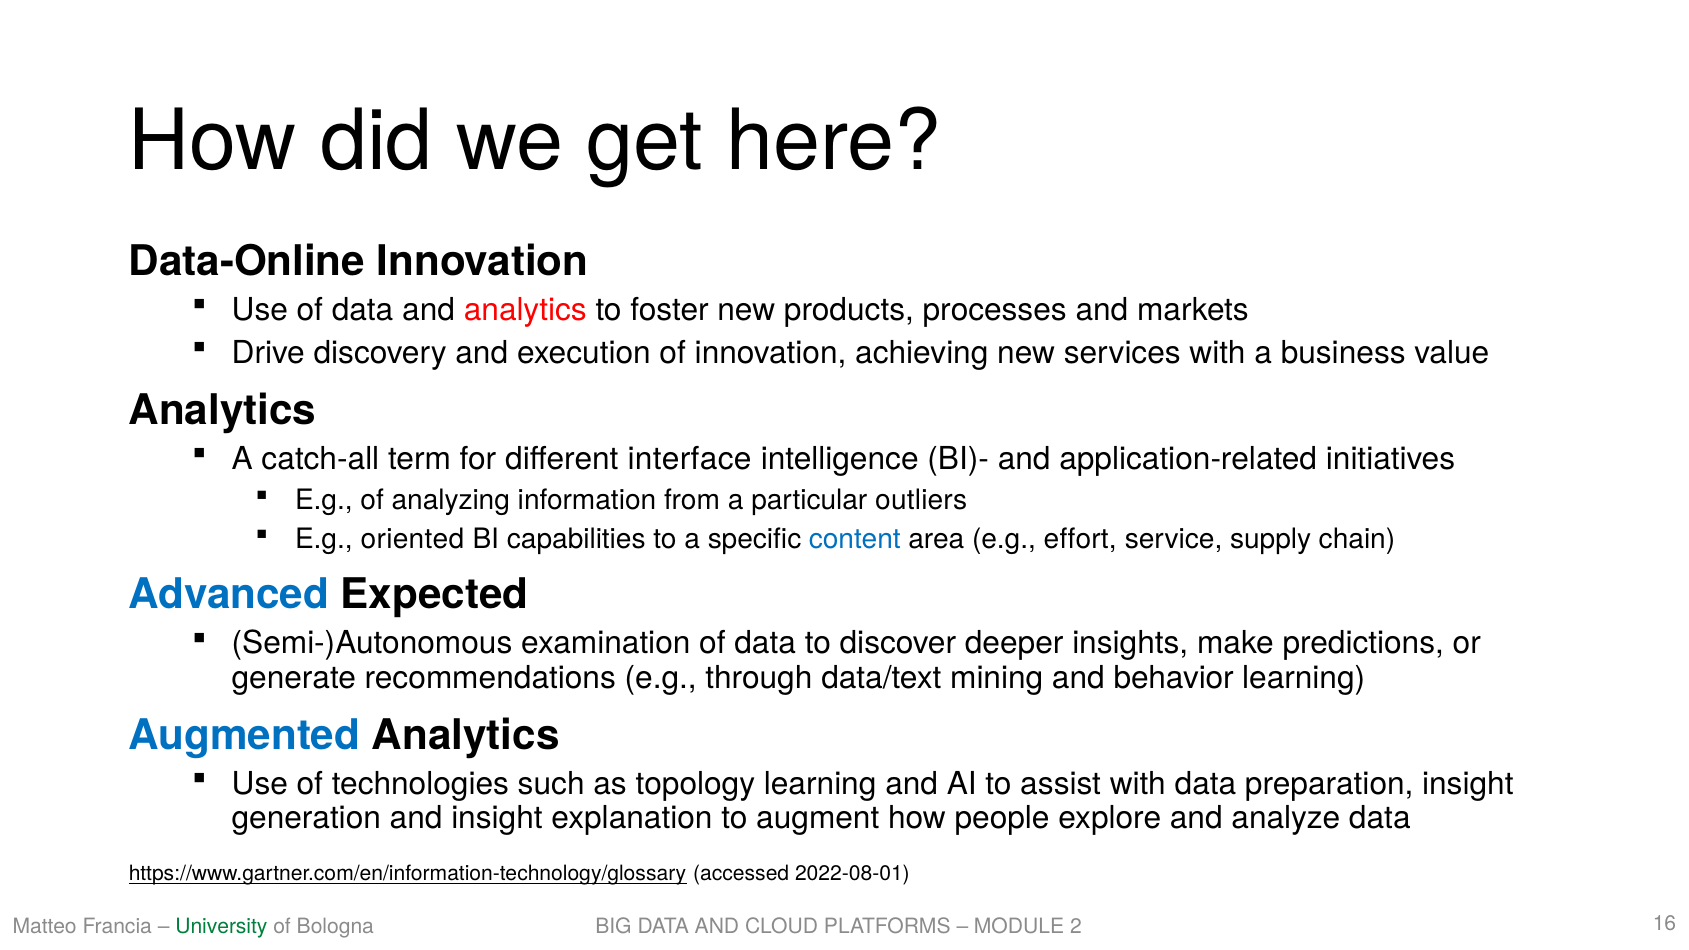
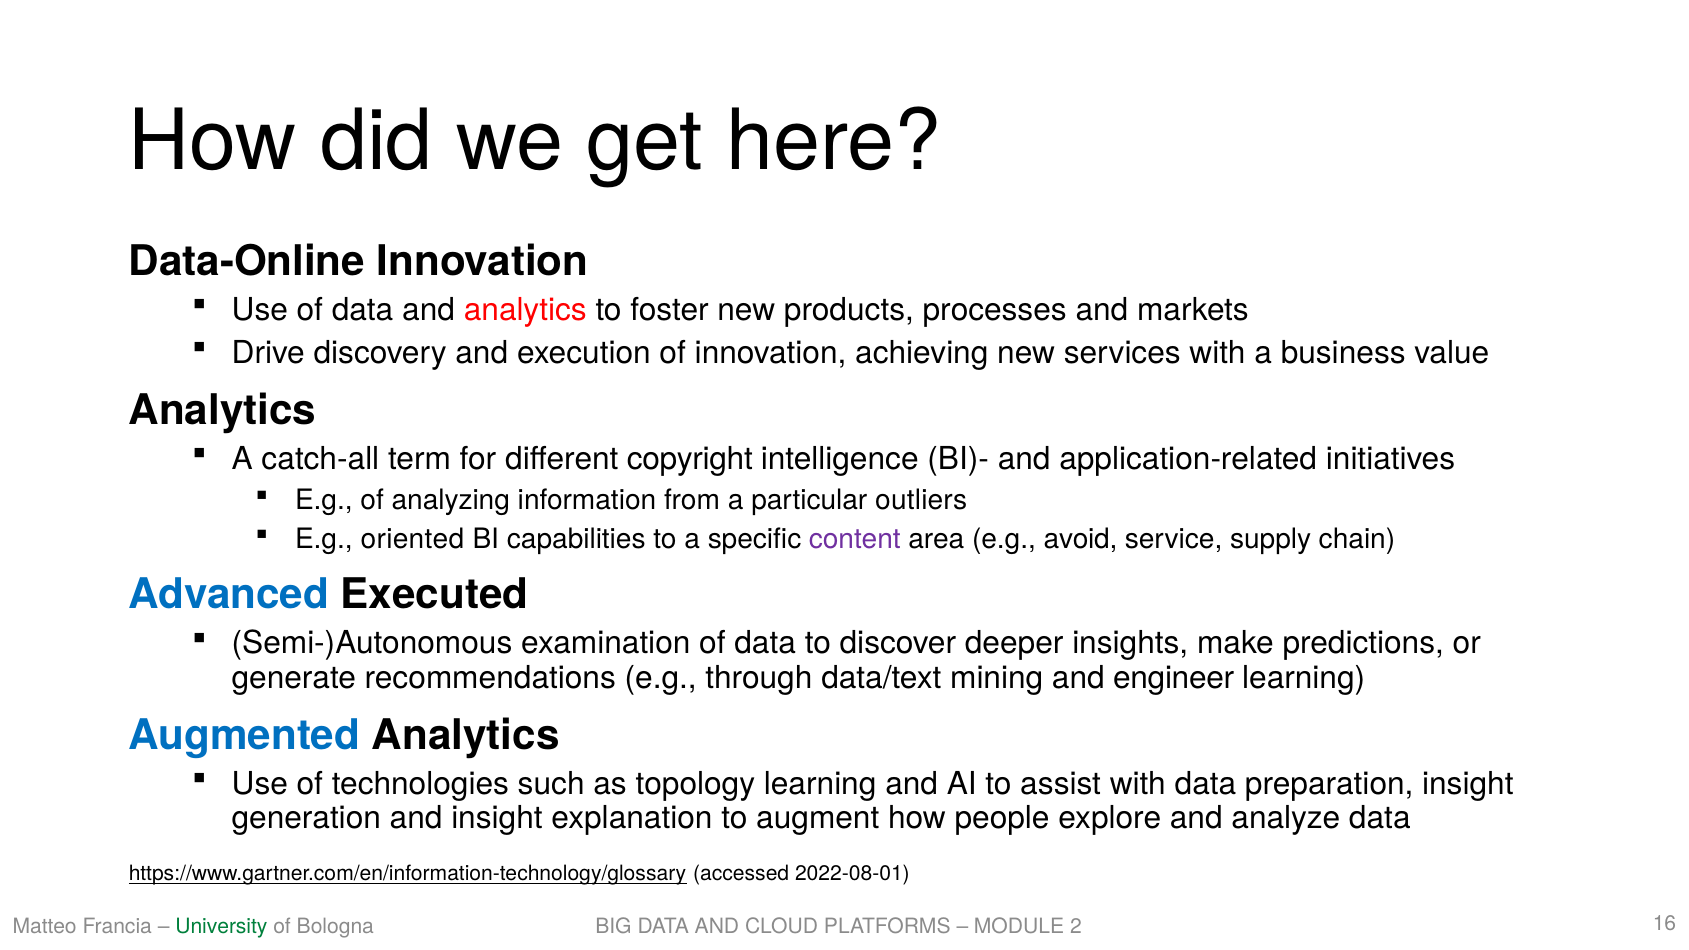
interface: interface -> copyright
content colour: blue -> purple
effort: effort -> avoid
Expected: Expected -> Executed
behavior: behavior -> engineer
